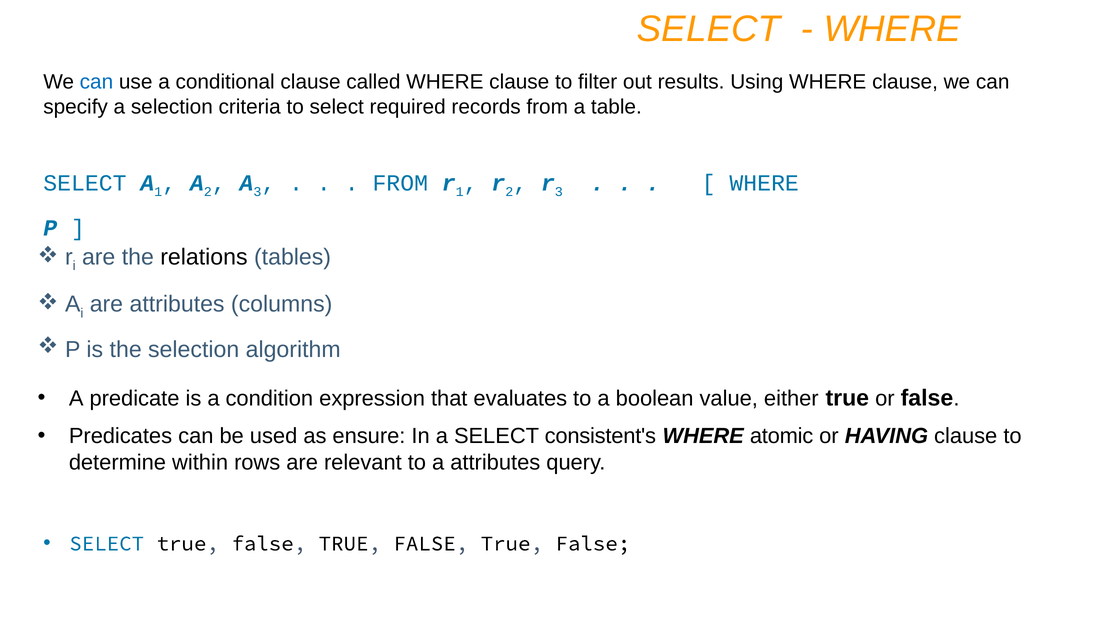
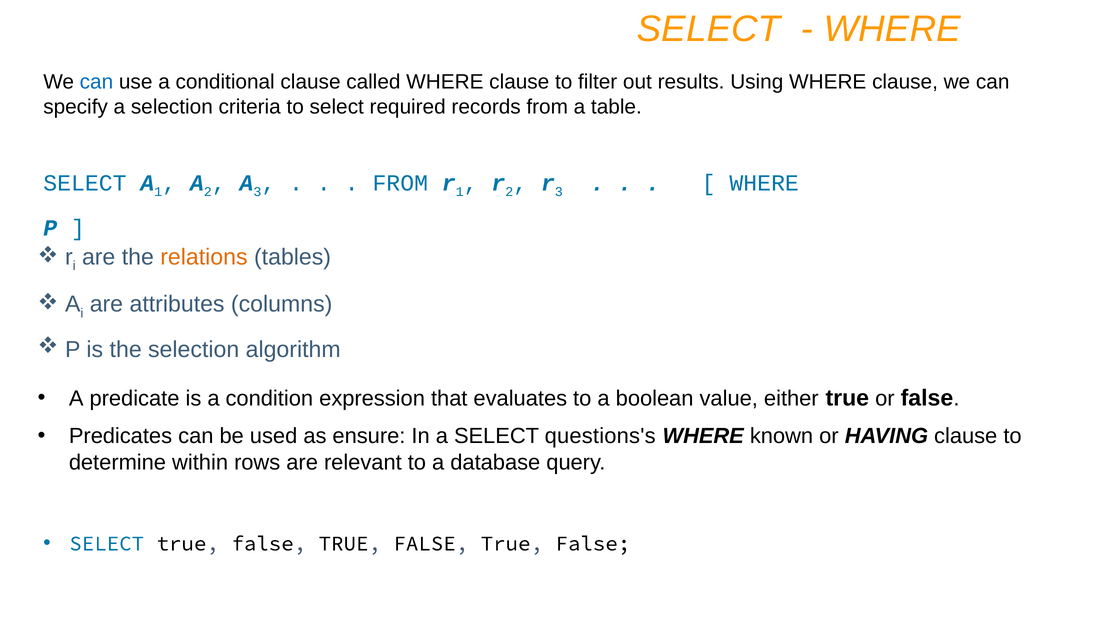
relations colour: black -> orange
consistent's: consistent's -> questions's
atomic: atomic -> known
a attributes: attributes -> database
